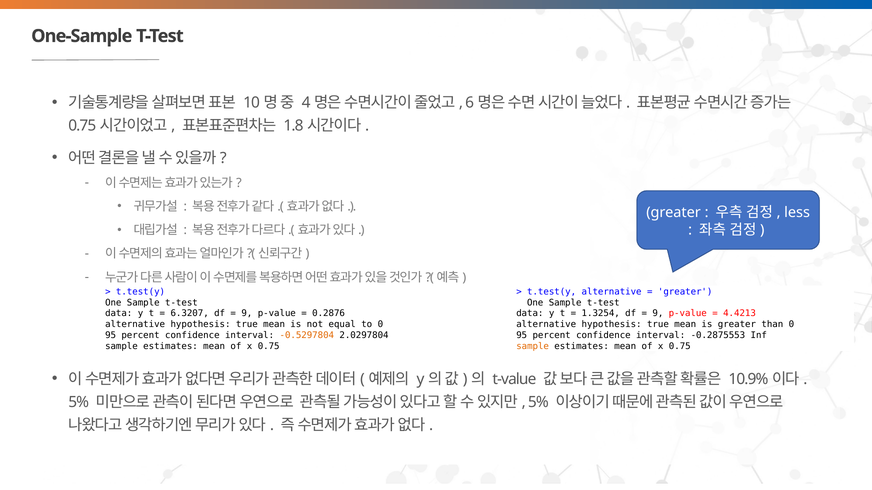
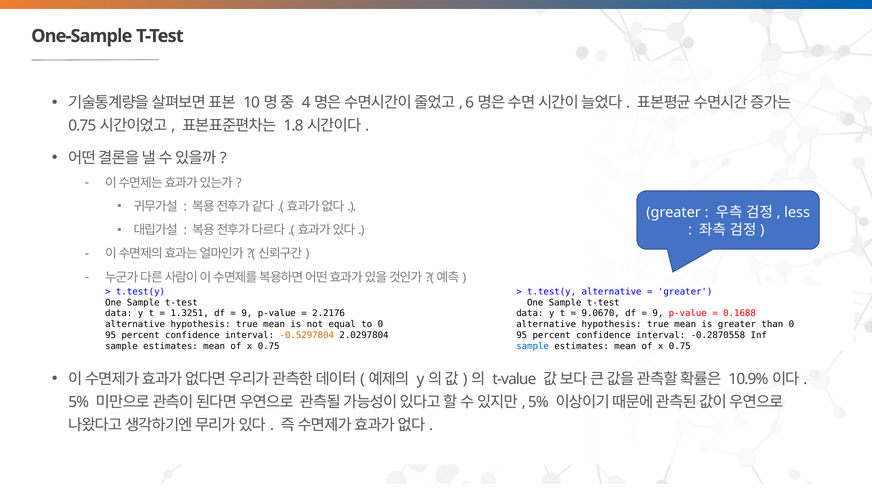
6.3207: 6.3207 -> 1.3251
0.2876: 0.2876 -> 2.2176
1.3254: 1.3254 -> 9.0670
4.4213: 4.4213 -> 0.1688
-0.2875553: -0.2875553 -> -0.2870558
sample at (533, 347) colour: orange -> blue
